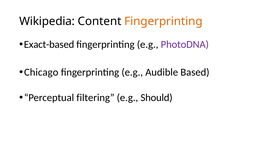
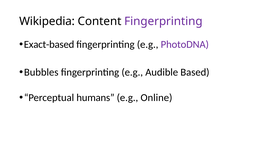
Fingerprinting at (163, 21) colour: orange -> purple
Chicago: Chicago -> Bubbles
filtering: filtering -> humans
Should: Should -> Online
